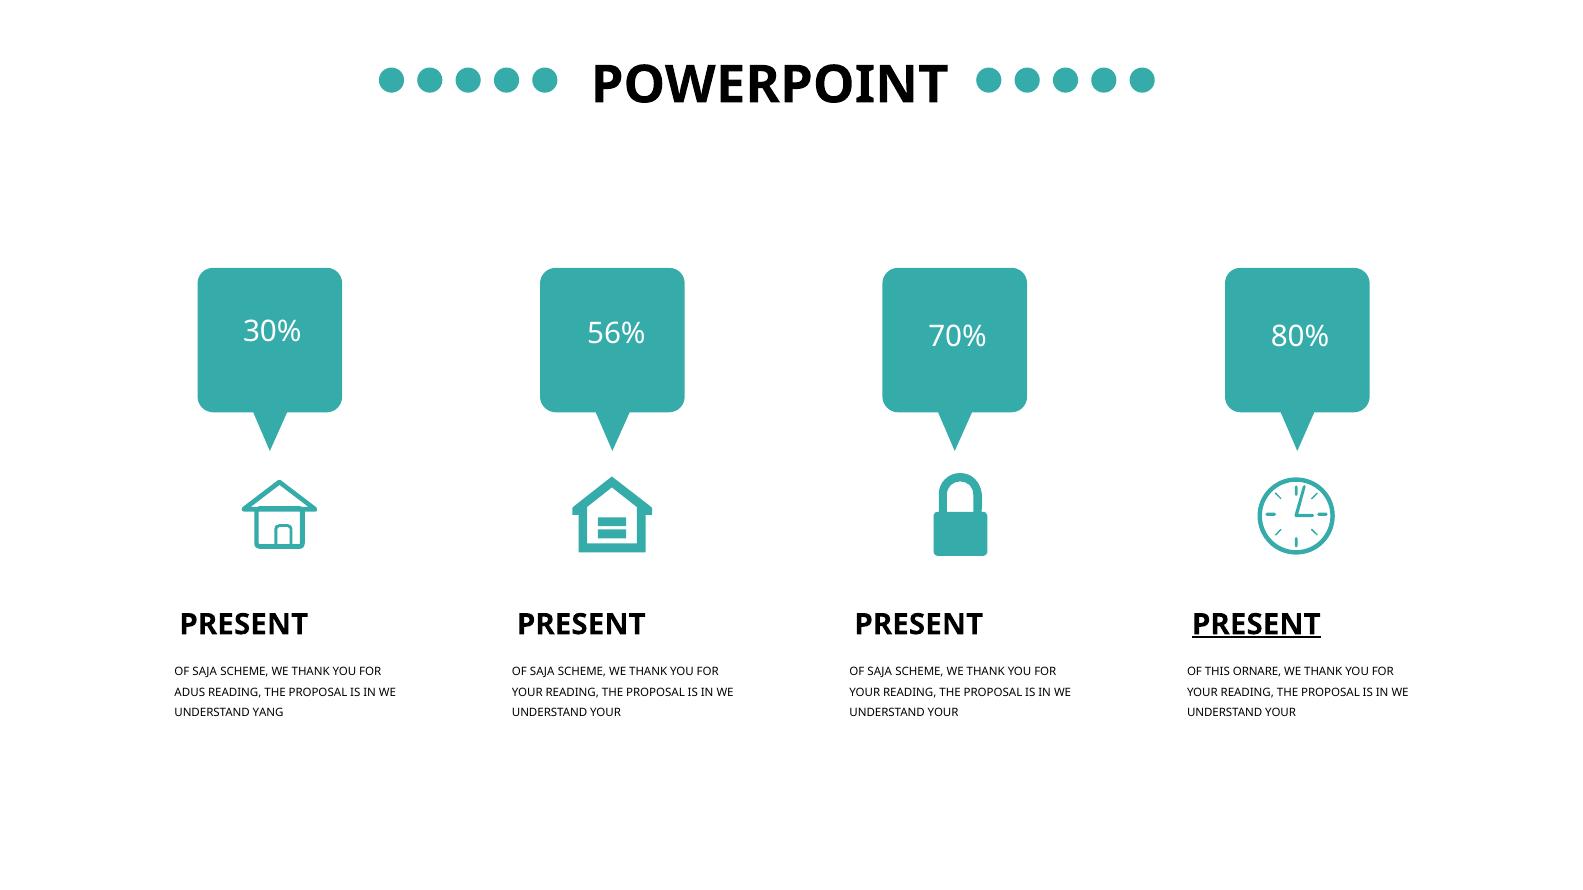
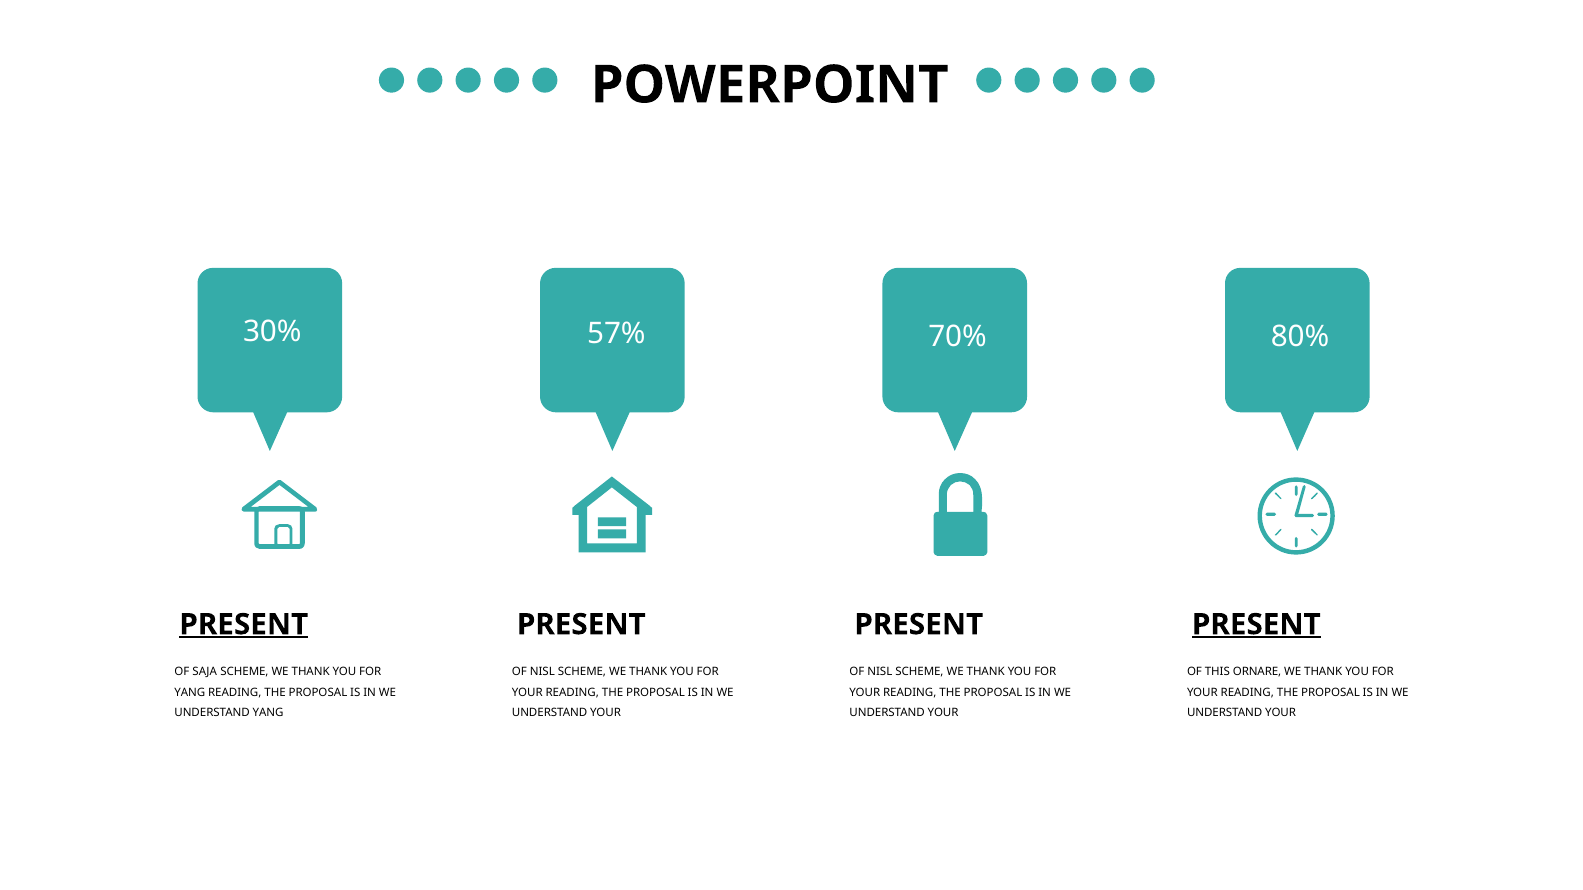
56%: 56% -> 57%
PRESENT at (244, 625) underline: none -> present
SAJA at (542, 672): SAJA -> NISL
SAJA at (880, 672): SAJA -> NISL
ADUS at (190, 693): ADUS -> YANG
